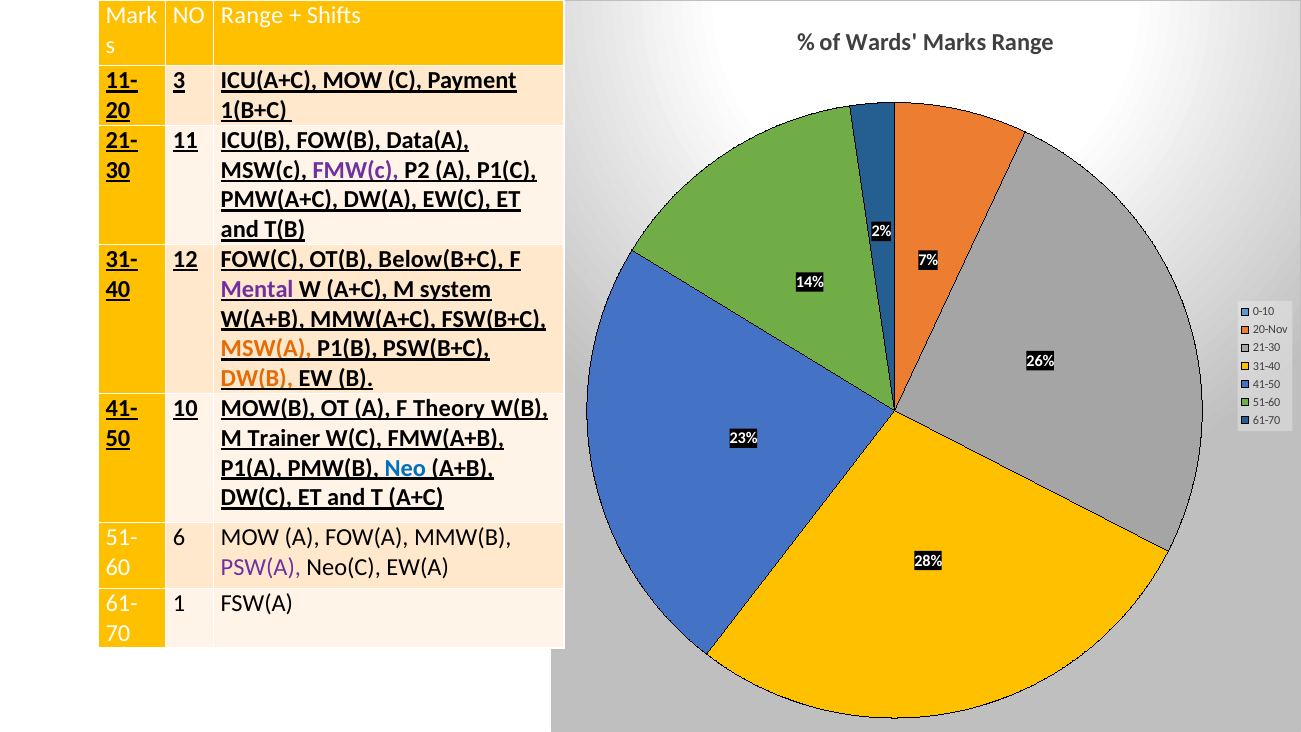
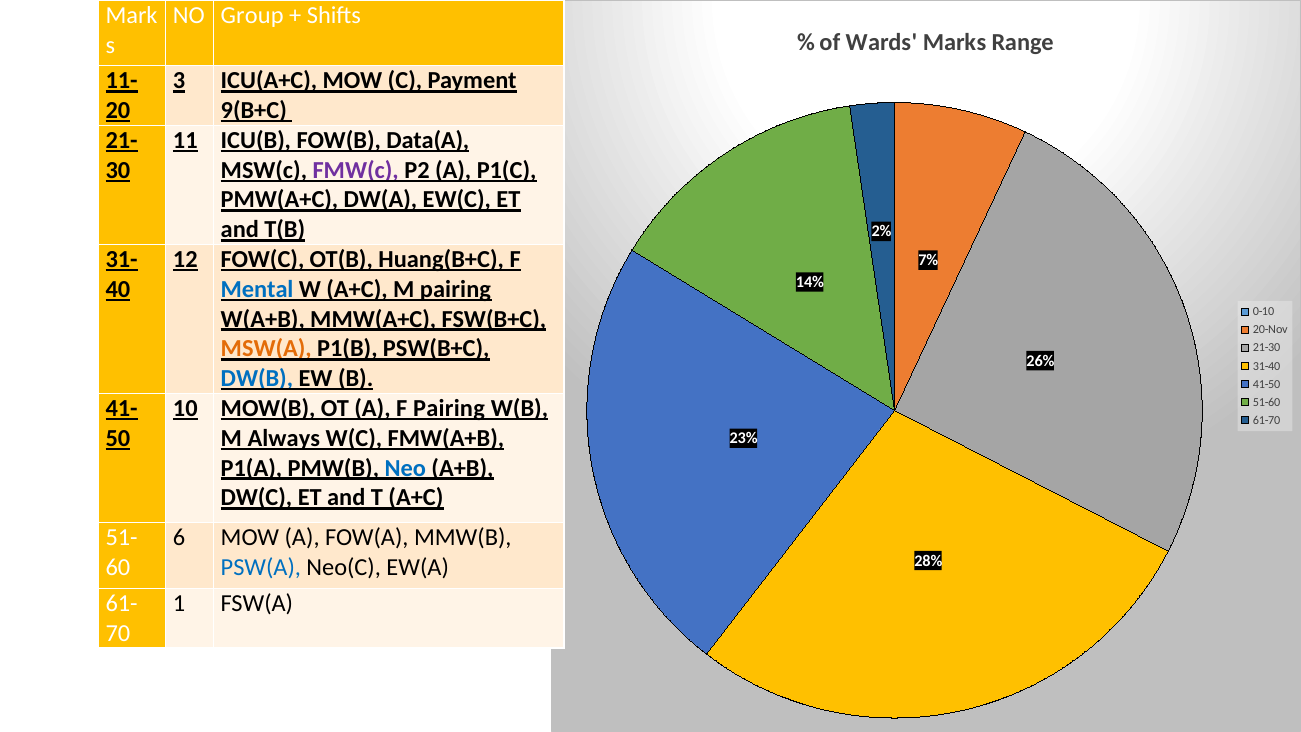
NO Range: Range -> Group
1(B+C: 1(B+C -> 9(B+C
Below(B+C: Below(B+C -> Huang(B+C
Mental colour: purple -> blue
M system: system -> pairing
DW(B colour: orange -> blue
F Theory: Theory -> Pairing
Trainer: Trainer -> Always
PSW(A colour: purple -> blue
